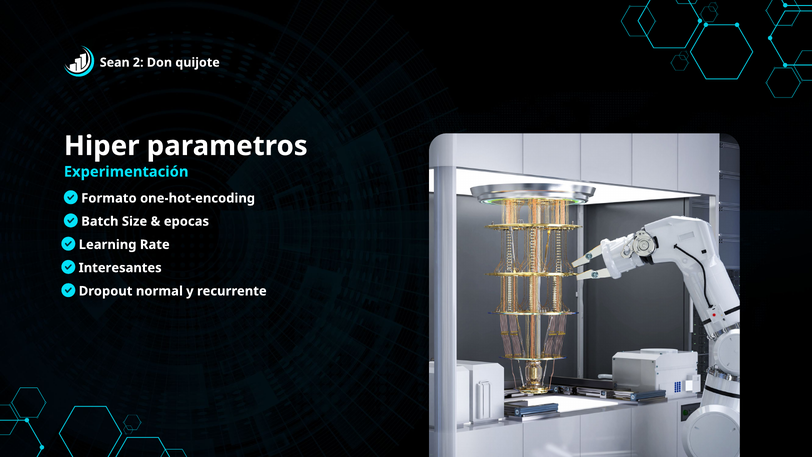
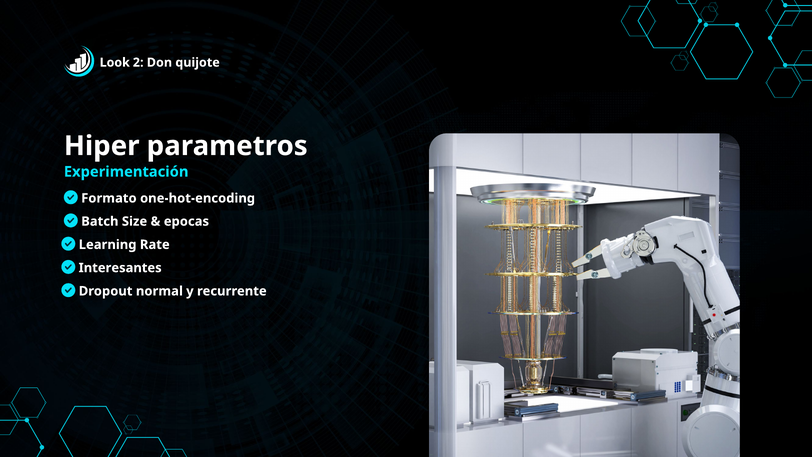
Sean: Sean -> Look
